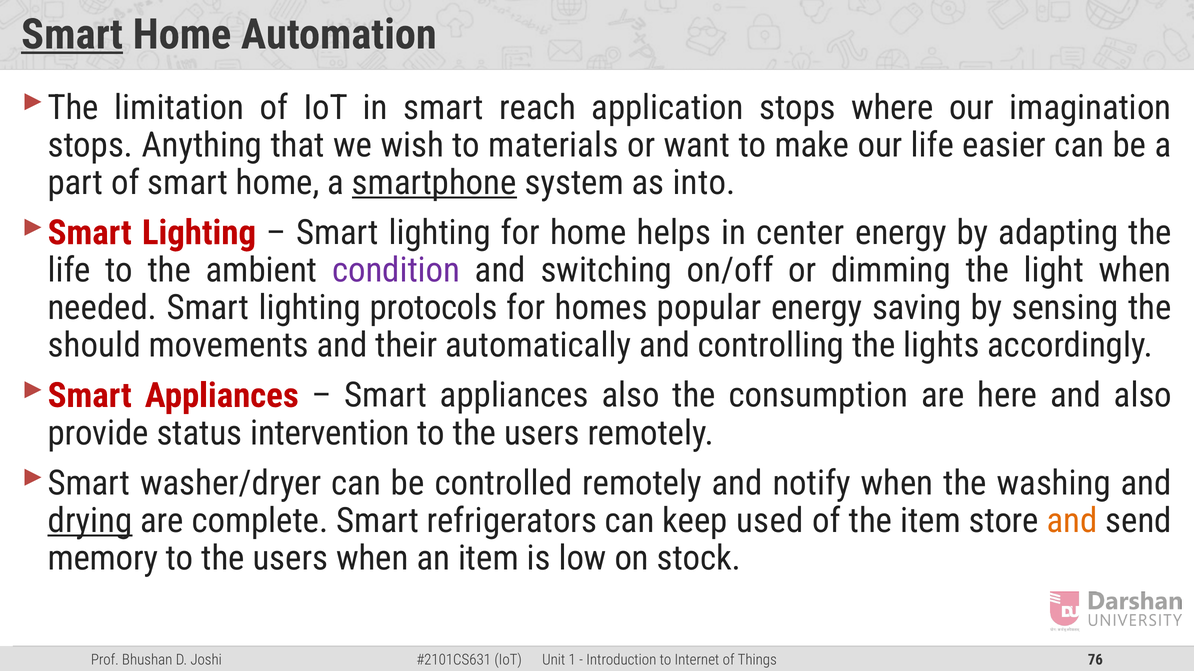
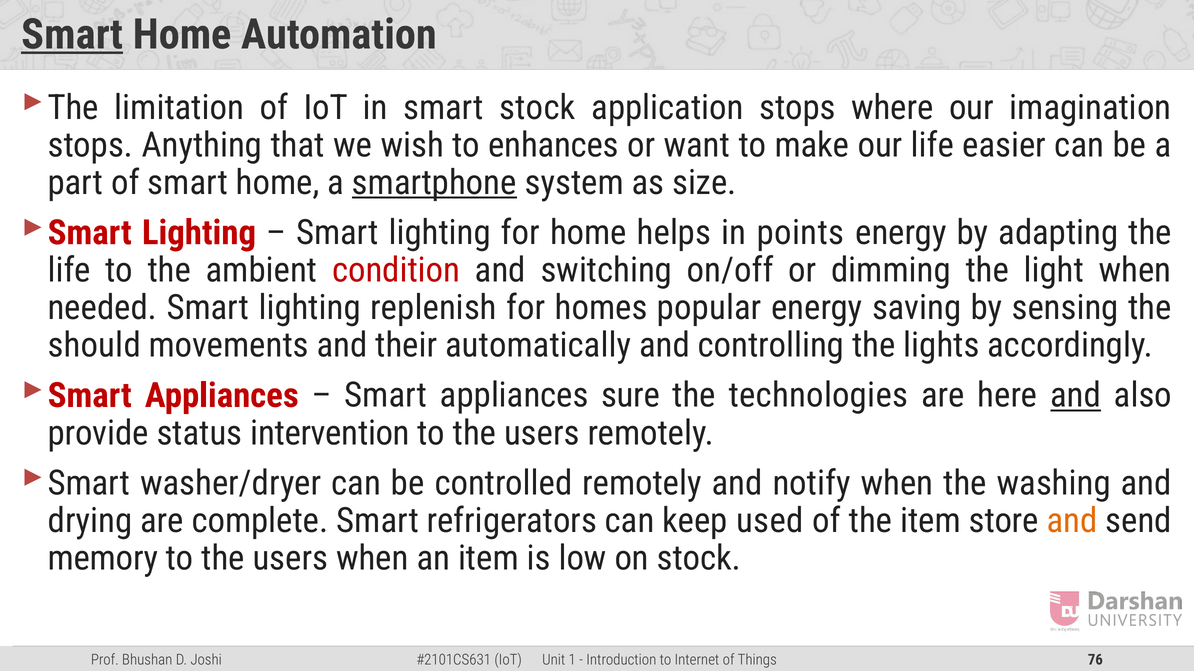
smart reach: reach -> stock
materials: materials -> enhances
into: into -> size
center: center -> points
condition colour: purple -> red
protocols: protocols -> replenish
appliances also: also -> sure
consumption: consumption -> technologies
and at (1076, 396) underline: none -> present
drying underline: present -> none
